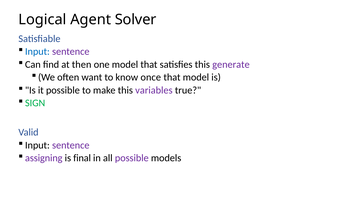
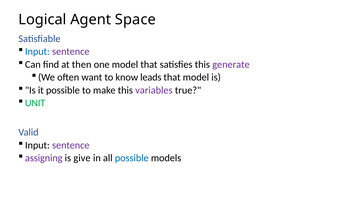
Solver: Solver -> Space
once: once -> leads
SIGN: SIGN -> UNIT
final: final -> give
possible at (132, 158) colour: purple -> blue
